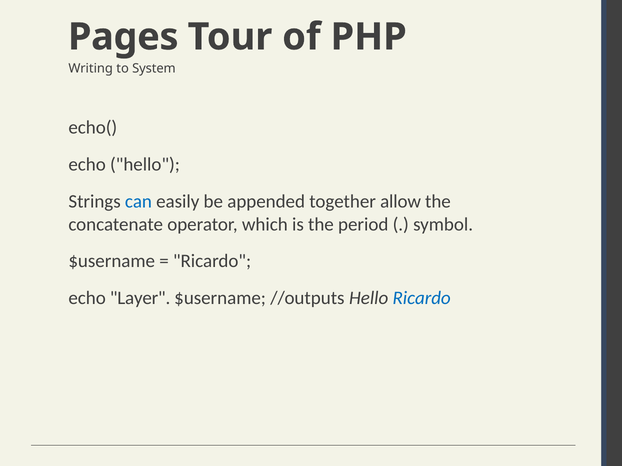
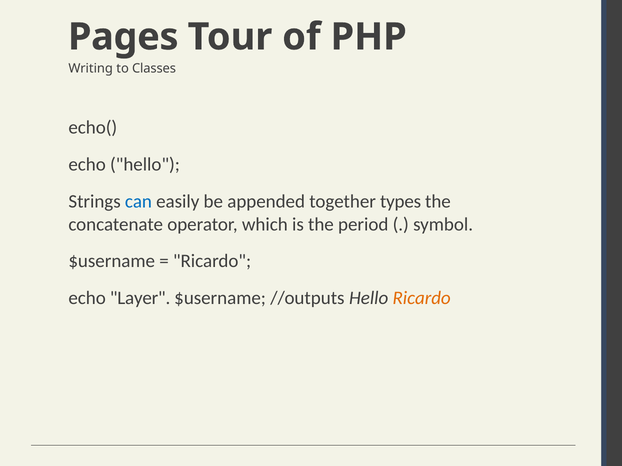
System: System -> Classes
allow: allow -> types
Ricardo at (422, 298) colour: blue -> orange
